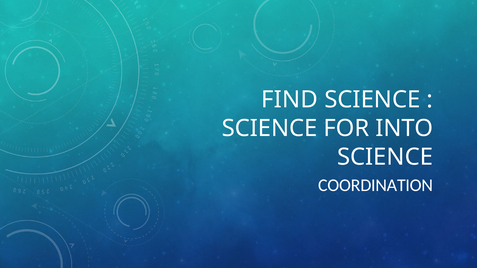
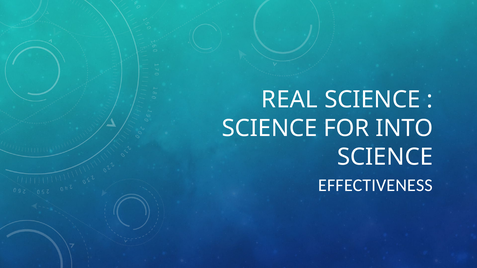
FIND: FIND -> REAL
COORDINATION: COORDINATION -> EFFECTIVENESS
